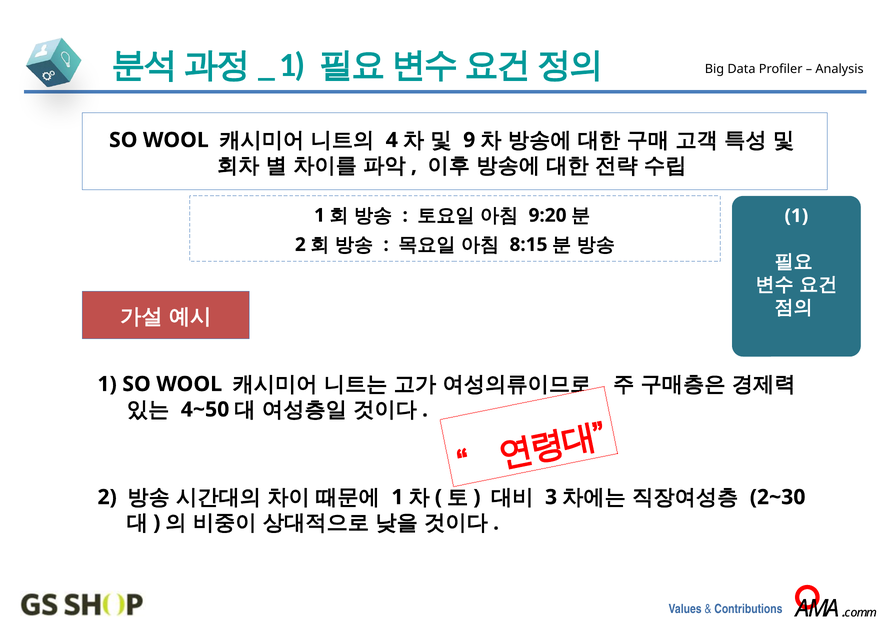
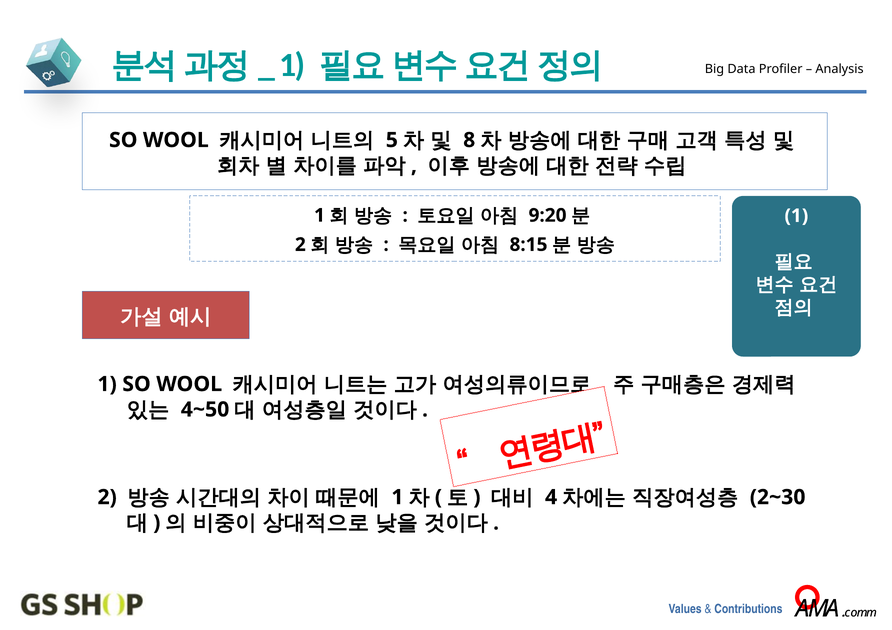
4: 4 -> 5
9: 9 -> 8
3: 3 -> 4
